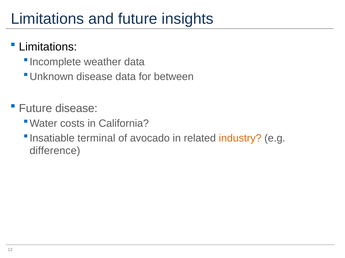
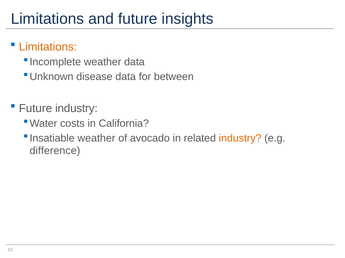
Limitations at (48, 47) colour: black -> orange
Future disease: disease -> industry
terminal at (96, 139): terminal -> weather
